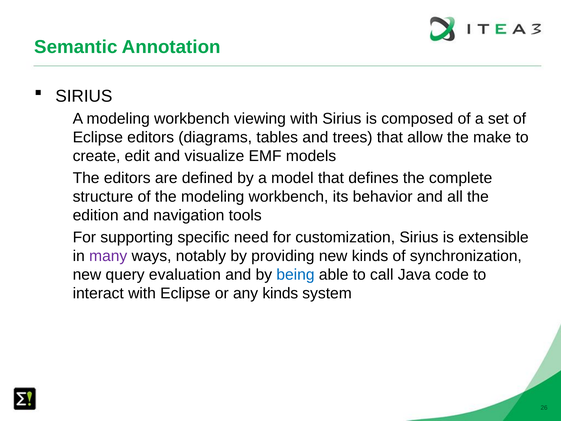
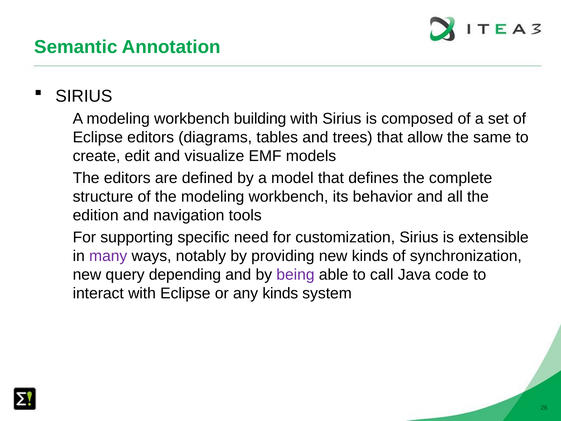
viewing: viewing -> building
make: make -> same
evaluation: evaluation -> depending
being colour: blue -> purple
